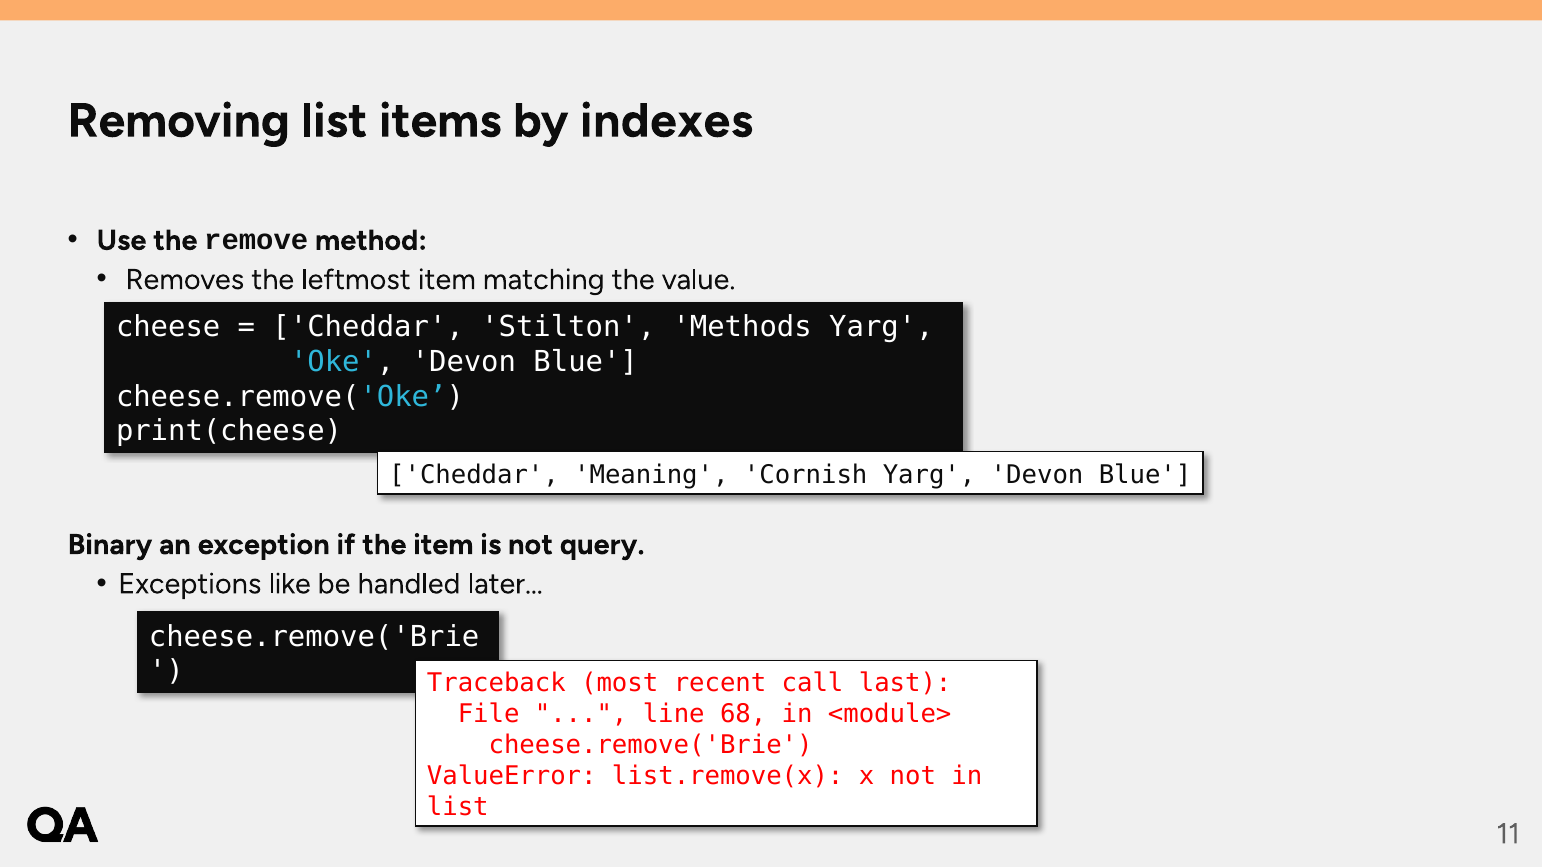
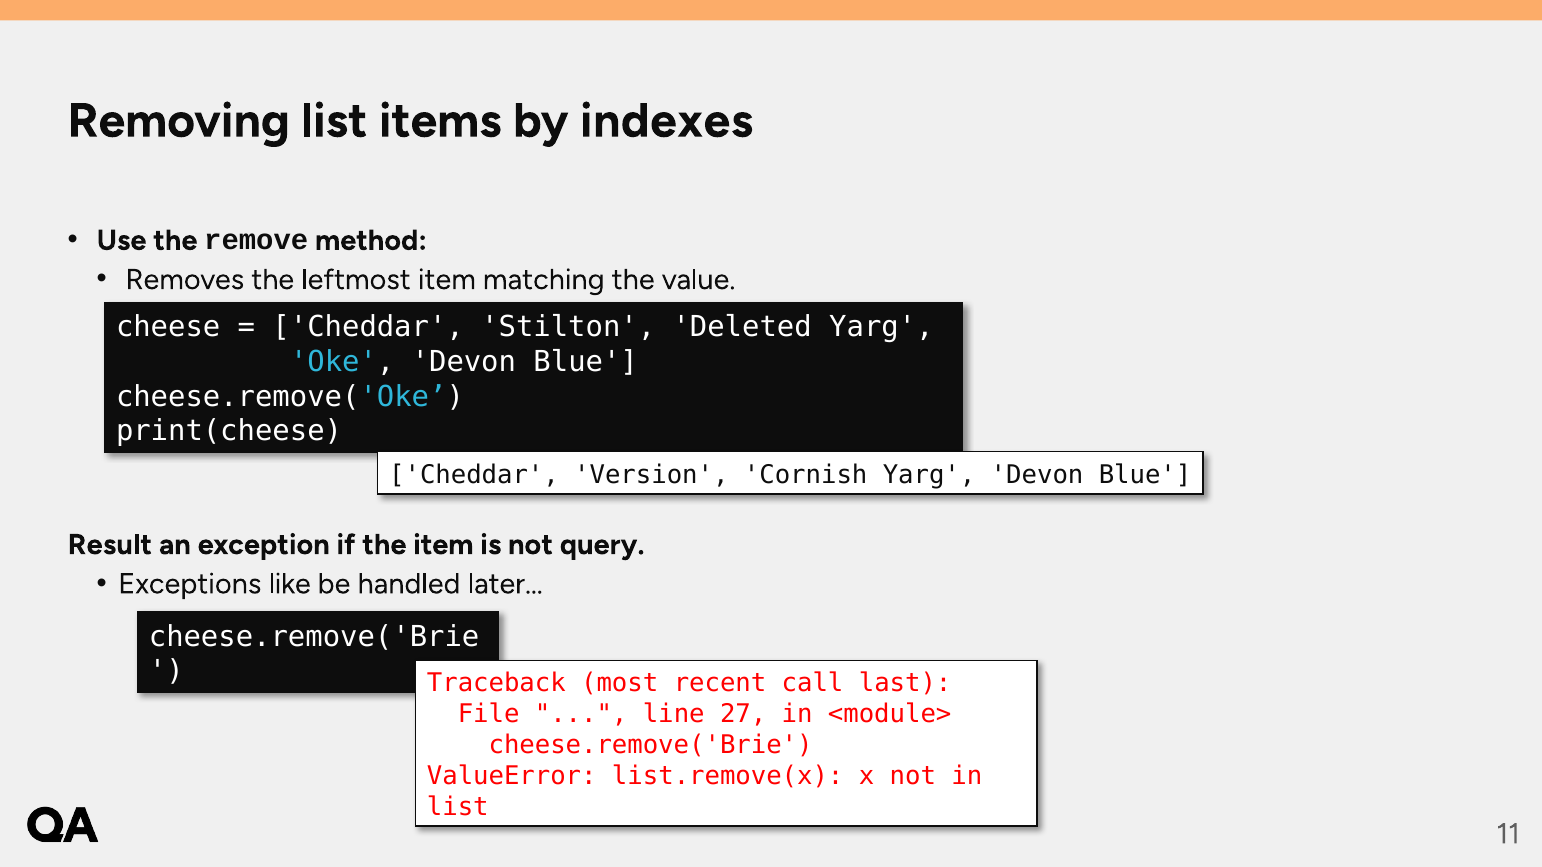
Methods: Methods -> Deleted
Meaning: Meaning -> Version
Binary: Binary -> Result
68: 68 -> 27
